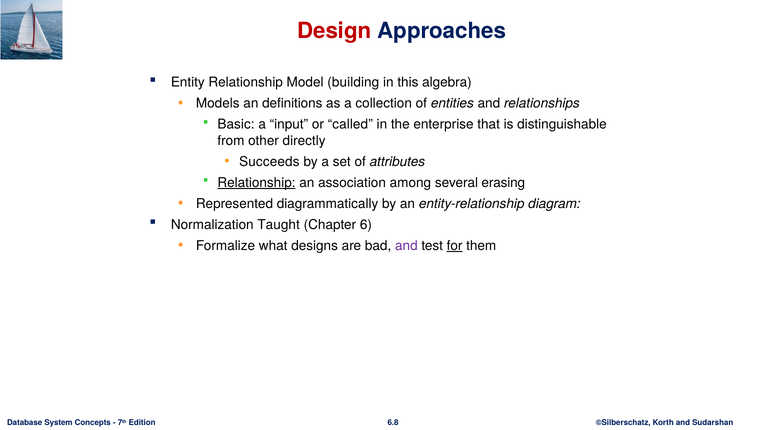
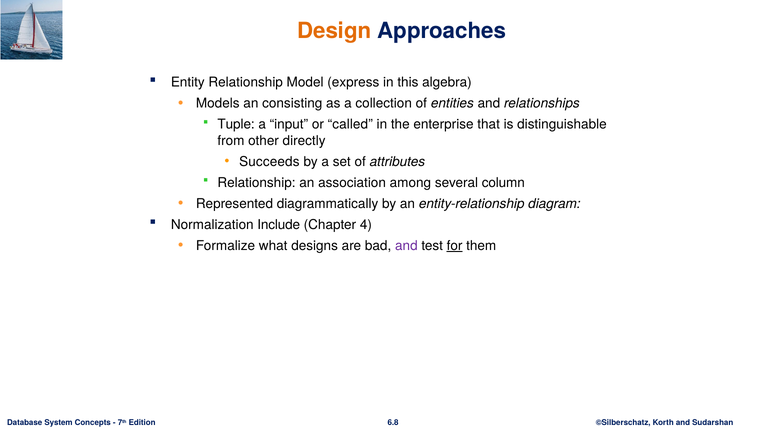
Design colour: red -> orange
building: building -> express
definitions: definitions -> consisting
Basic: Basic -> Tuple
Relationship at (256, 183) underline: present -> none
erasing: erasing -> column
Taught: Taught -> Include
6: 6 -> 4
